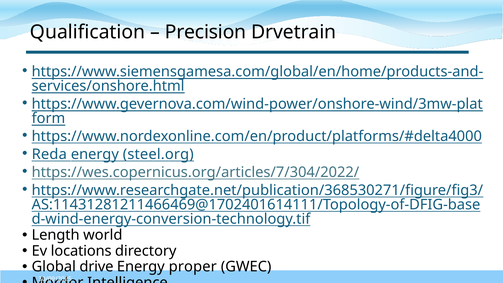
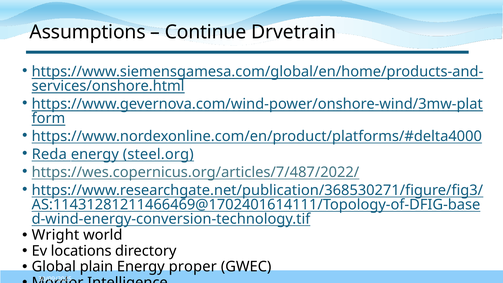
Qualification: Qualification -> Assumptions
Precision: Precision -> Continue
https://wes.copernicus.org/articles/7/304/2022/: https://wes.copernicus.org/articles/7/304/2022/ -> https://wes.copernicus.org/articles/7/487/2022/
Length: Length -> Wright
drive: drive -> plain
